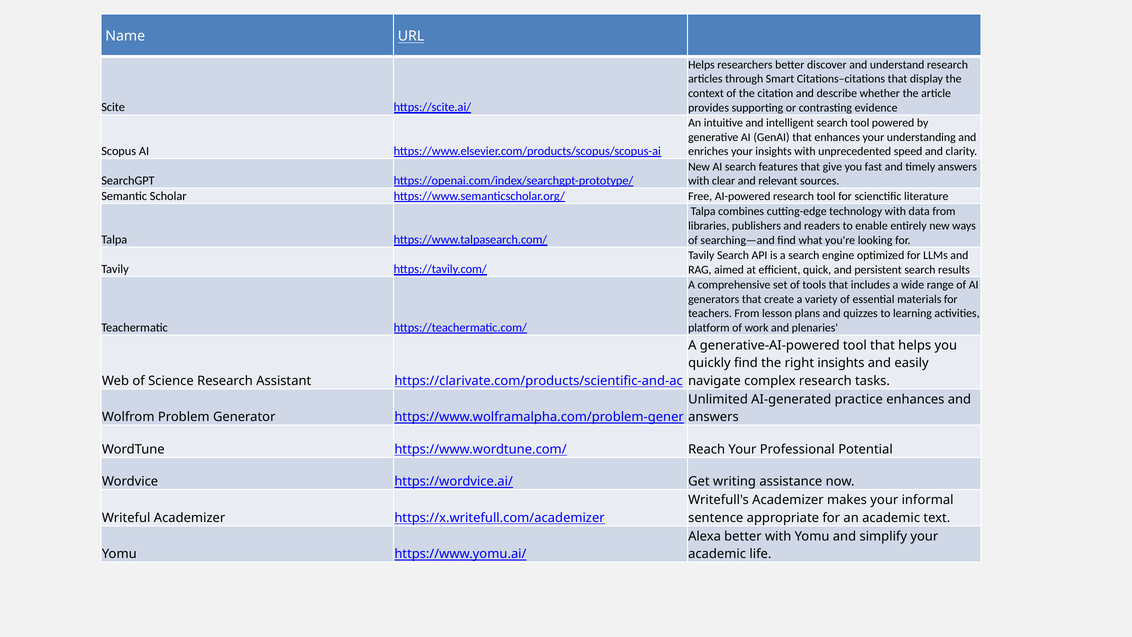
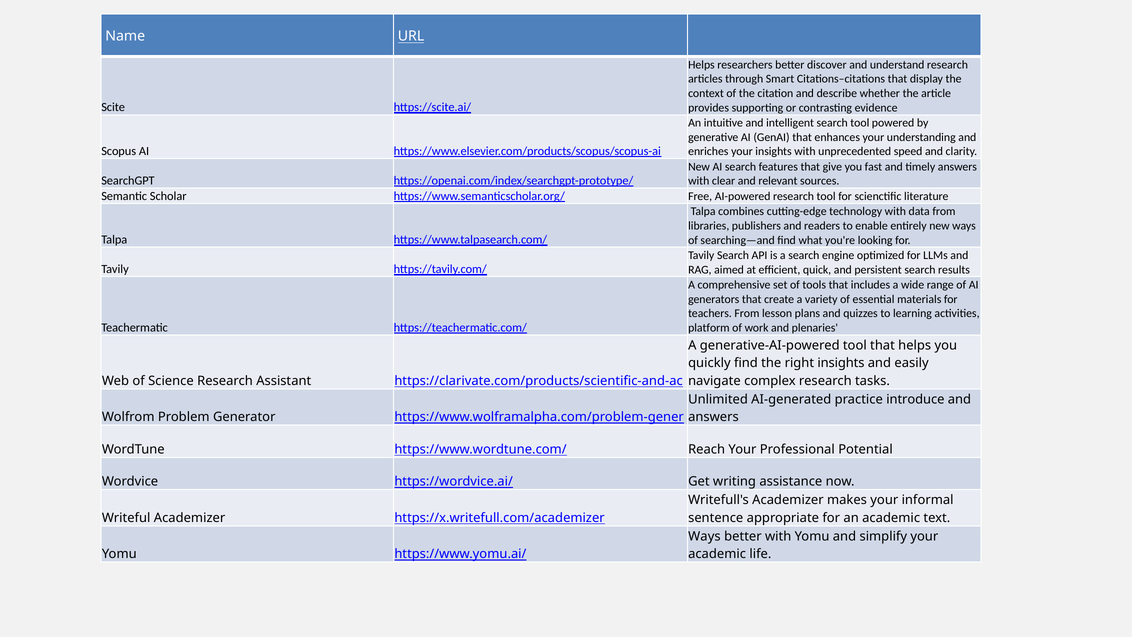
practice enhances: enhances -> introduce
Alexa at (705, 536): Alexa -> Ways
